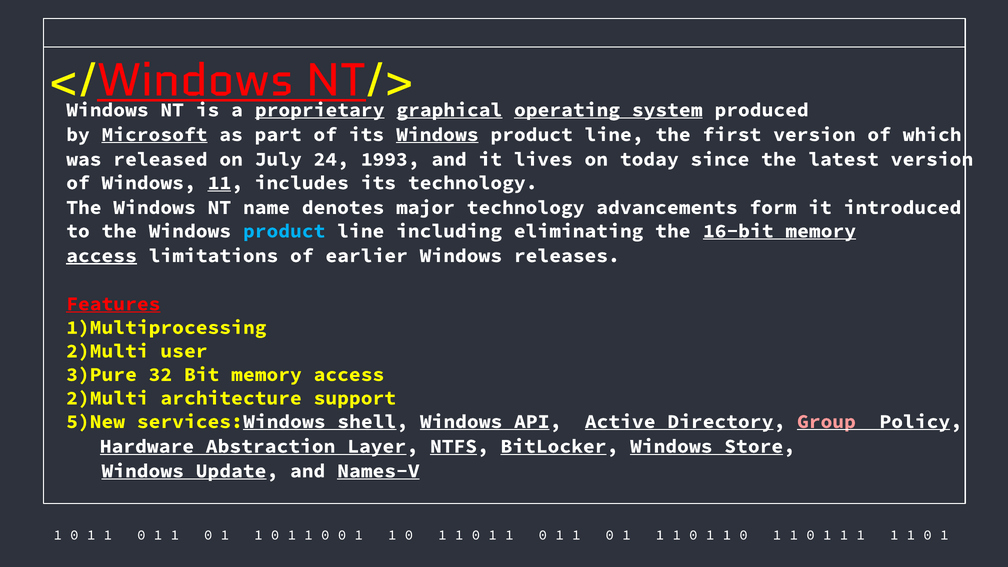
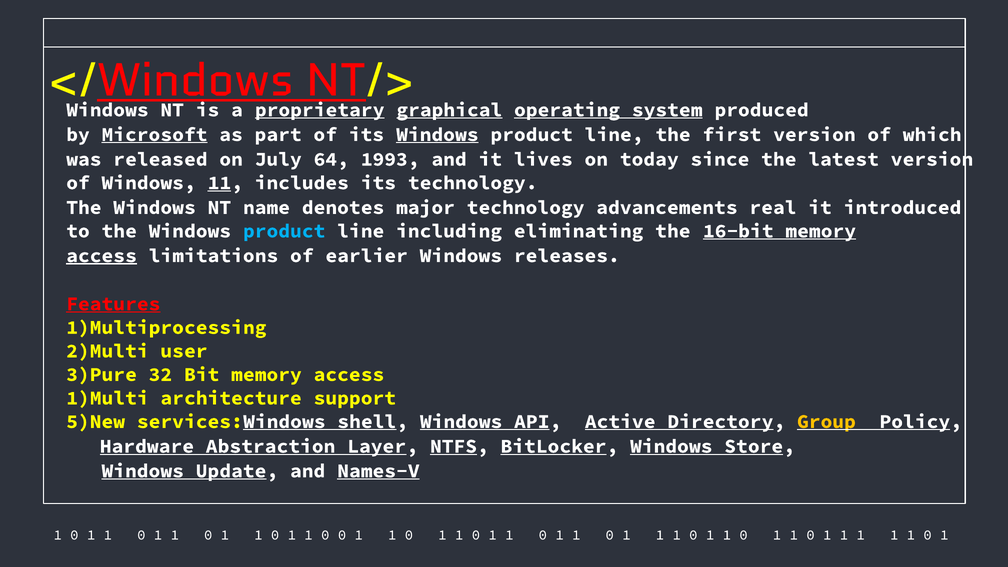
24: 24 -> 64
form: form -> real
2)Multi at (107, 398): 2)Multi -> 1)Multi
Group colour: pink -> yellow
